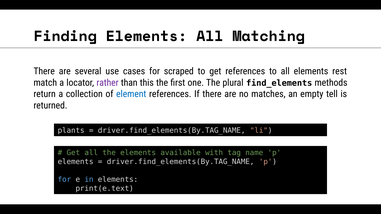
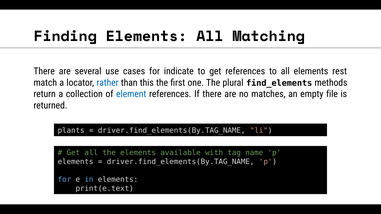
scraped: scraped -> indicate
rather colour: purple -> blue
tell: tell -> file
